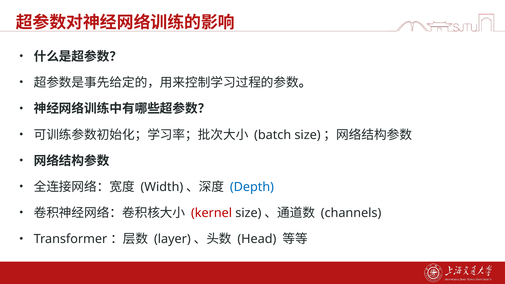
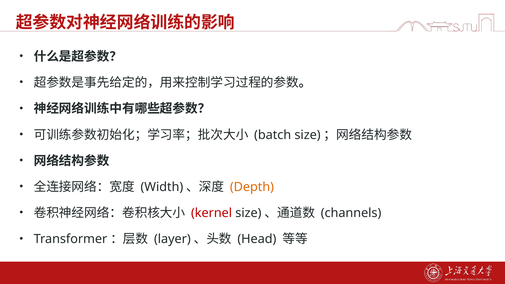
Depth colour: blue -> orange
